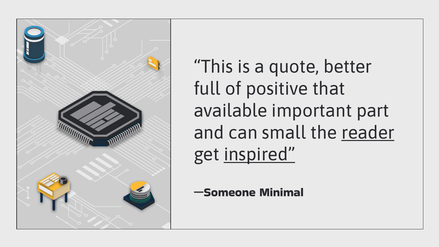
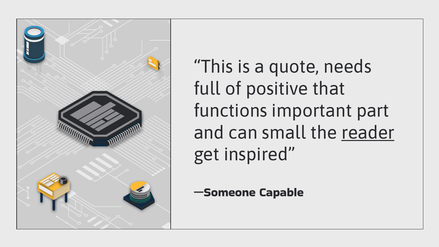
better: better -> needs
available: available -> functions
inspired underline: present -> none
Minimal: Minimal -> Capable
